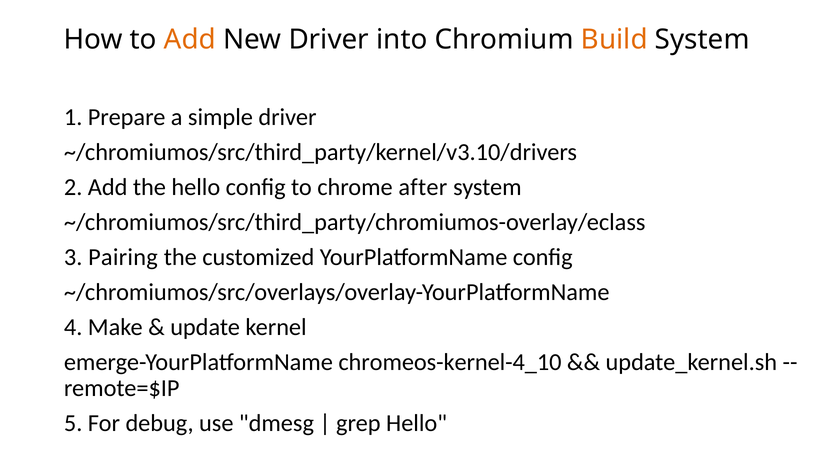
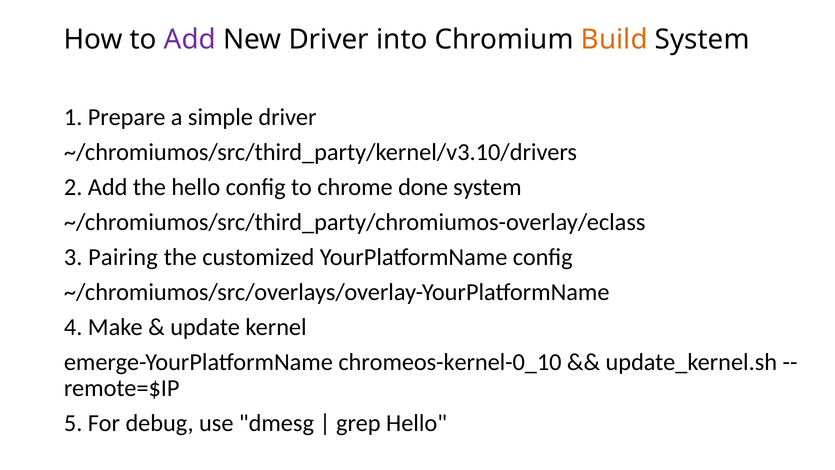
Add at (190, 39) colour: orange -> purple
after: after -> done
chromeos-kernel-4_10: chromeos-kernel-4_10 -> chromeos-kernel-0_10
